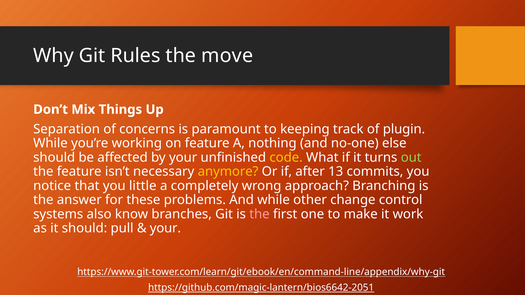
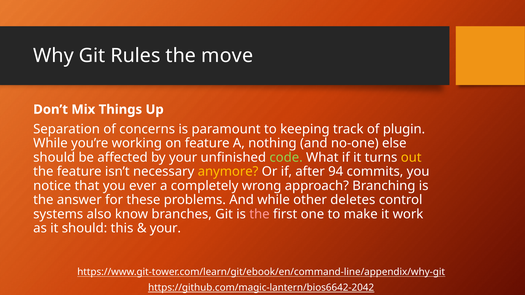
code colour: yellow -> light green
out colour: light green -> yellow
13: 13 -> 94
little: little -> ever
change: change -> deletes
pull: pull -> this
https://github.com/magic-lantern/bios6642-2051: https://github.com/magic-lantern/bios6642-2051 -> https://github.com/magic-lantern/bios6642-2042
